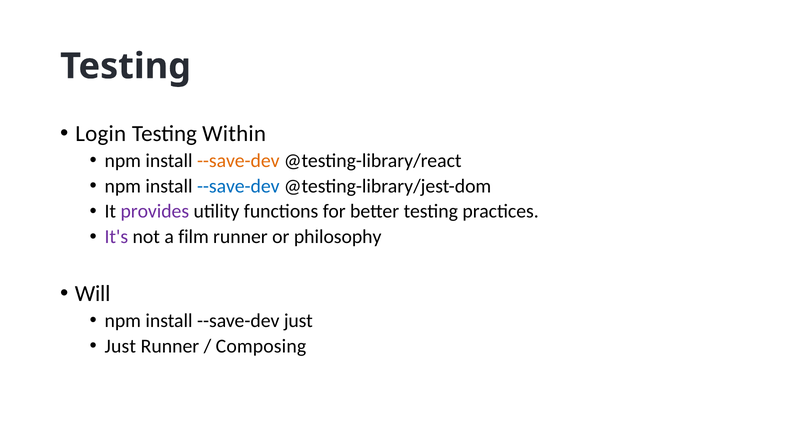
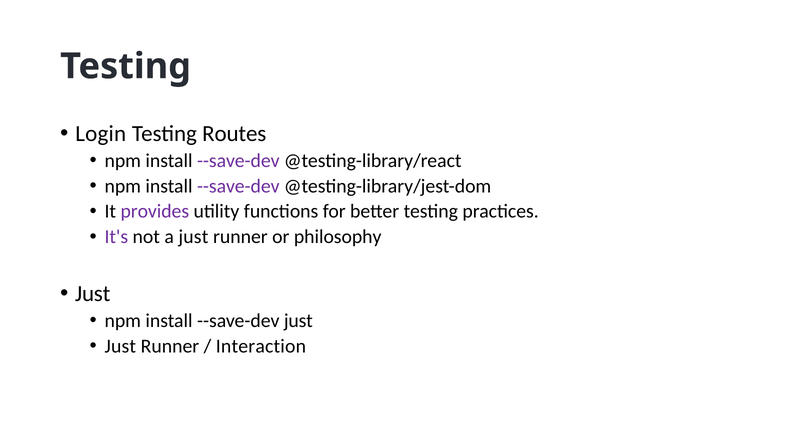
Within: Within -> Routes
--save-dev at (238, 161) colour: orange -> purple
--save-dev at (238, 186) colour: blue -> purple
a film: film -> just
Will at (93, 293): Will -> Just
Composing: Composing -> Interaction
